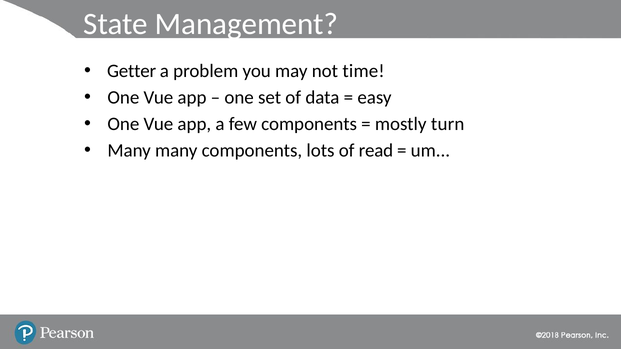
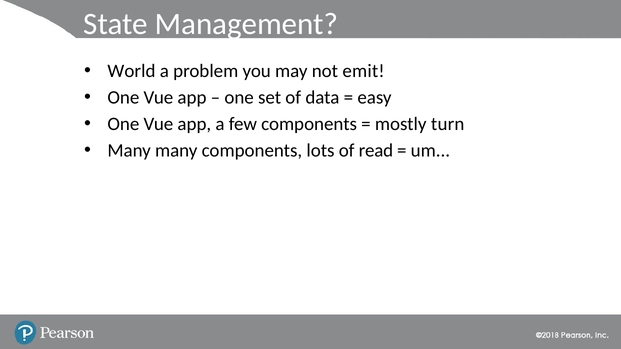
Getter: Getter -> World
time: time -> emit
